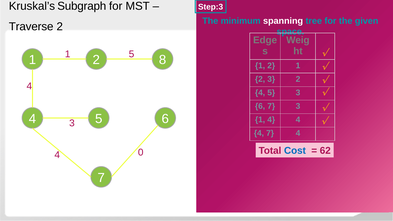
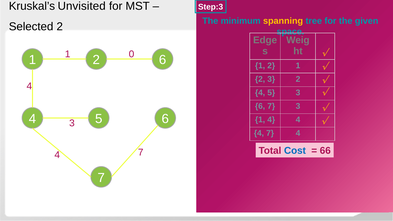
Subgraph: Subgraph -> Unvisited
spanning colour: white -> yellow
Traverse: Traverse -> Selected
1 5: 5 -> 0
2 8: 8 -> 6
62: 62 -> 66
0 at (141, 153): 0 -> 7
